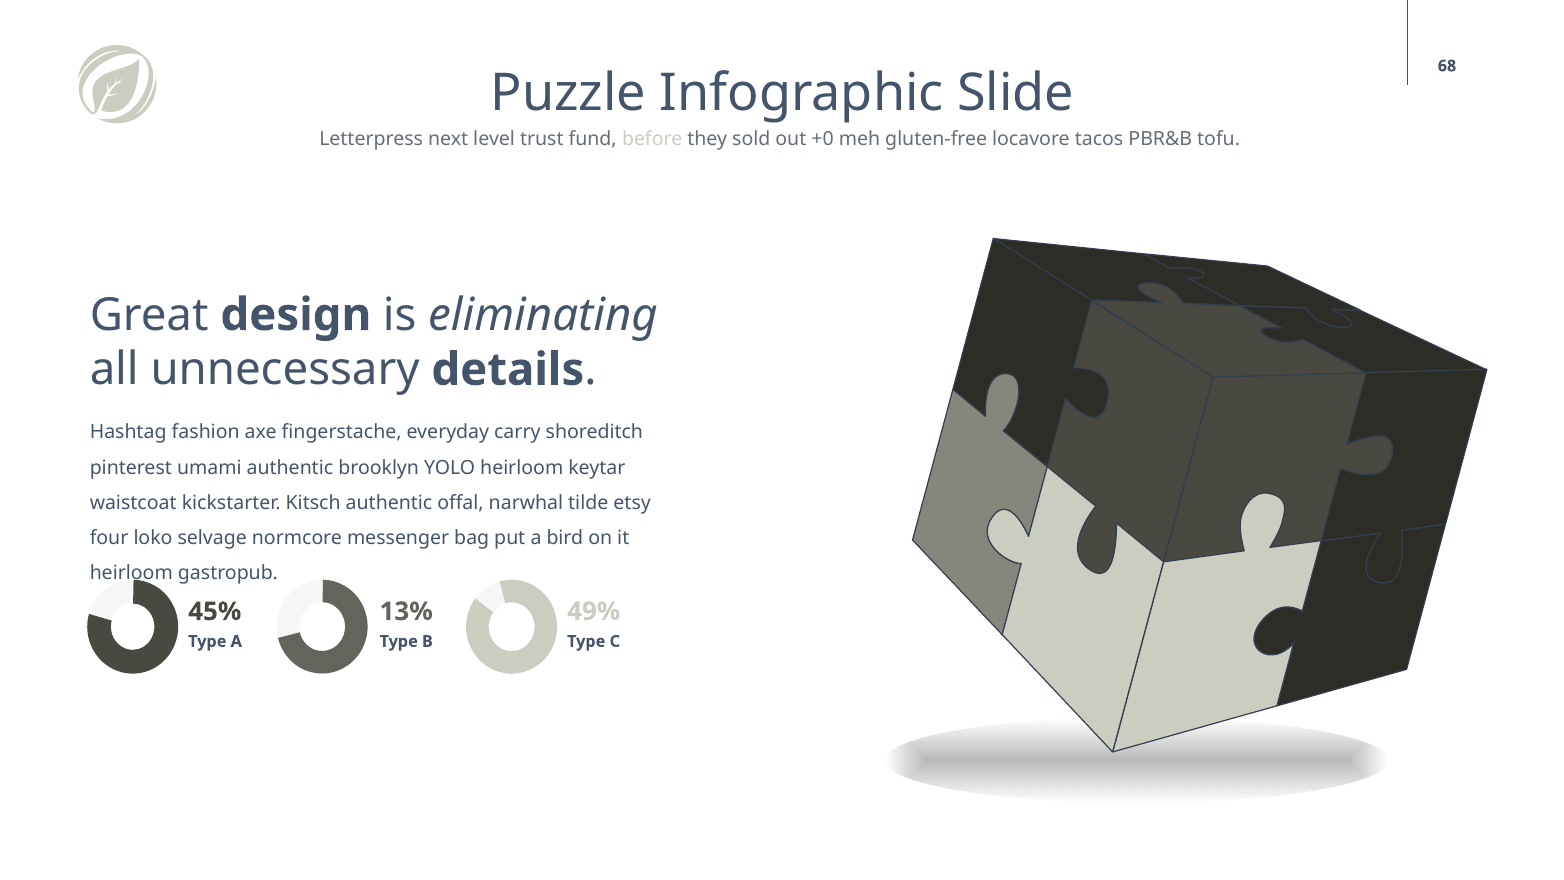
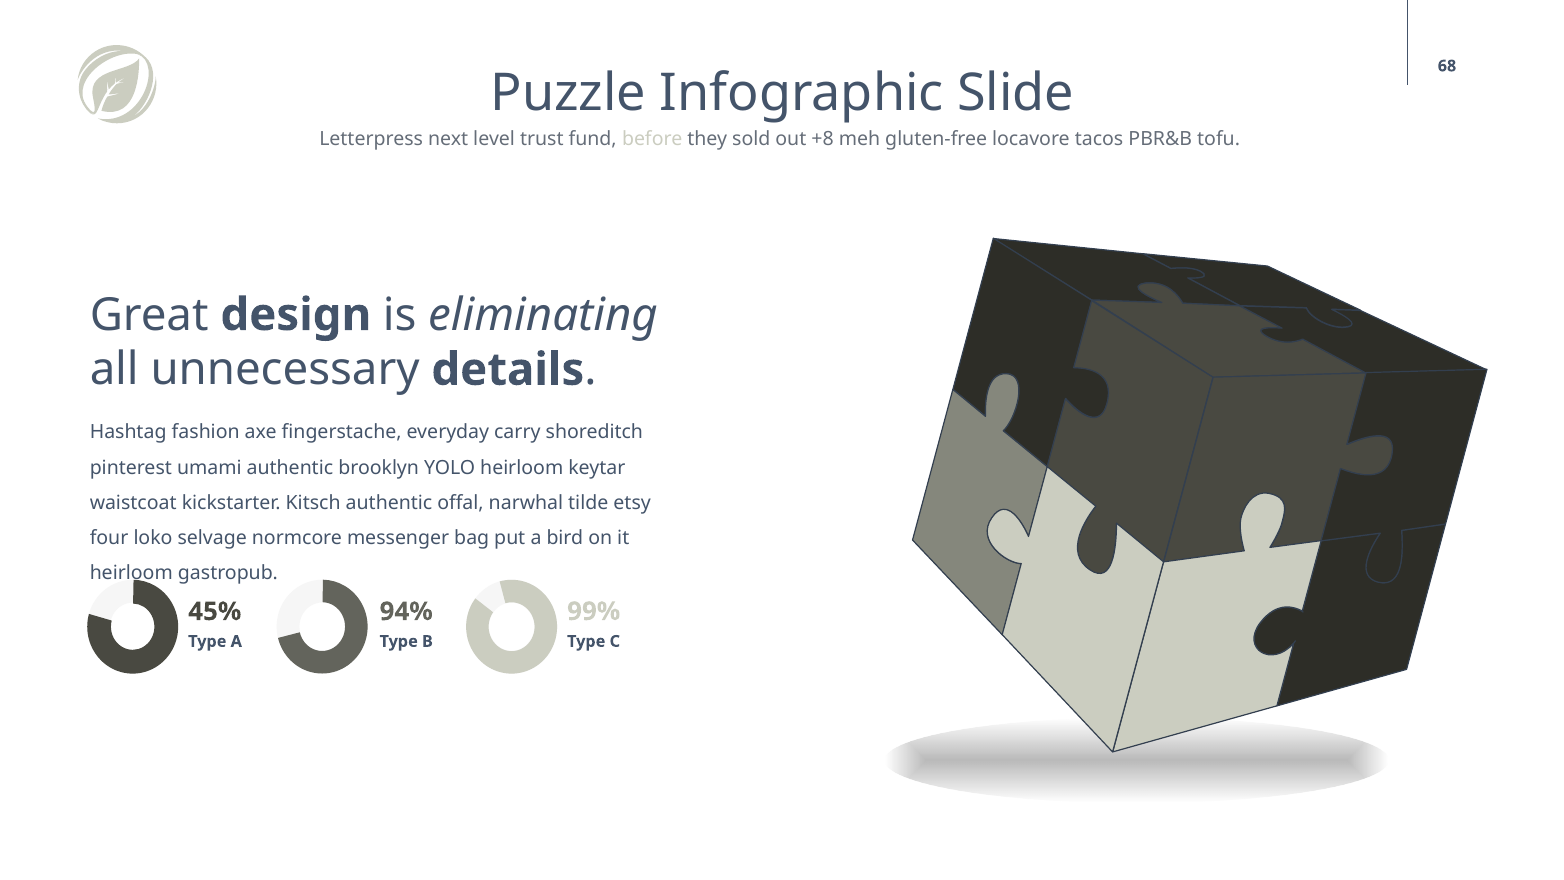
+0: +0 -> +8
49%: 49% -> 99%
13%: 13% -> 94%
